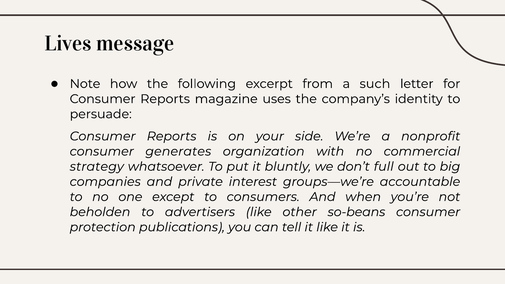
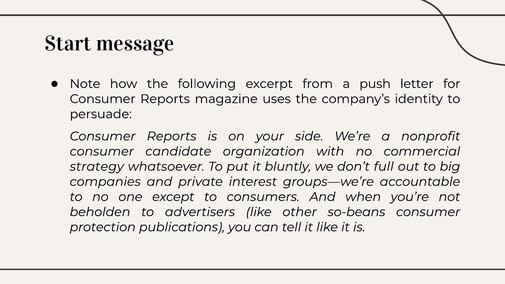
Lives: Lives -> Start
such: such -> push
generates: generates -> candidate
